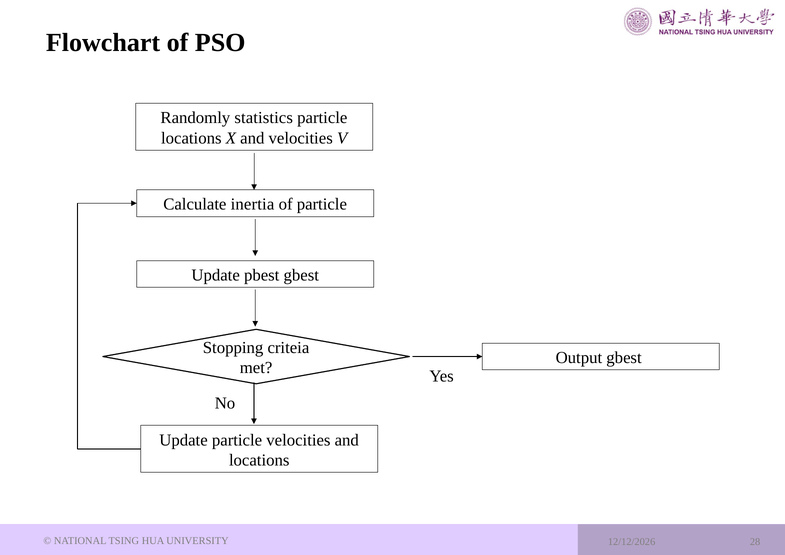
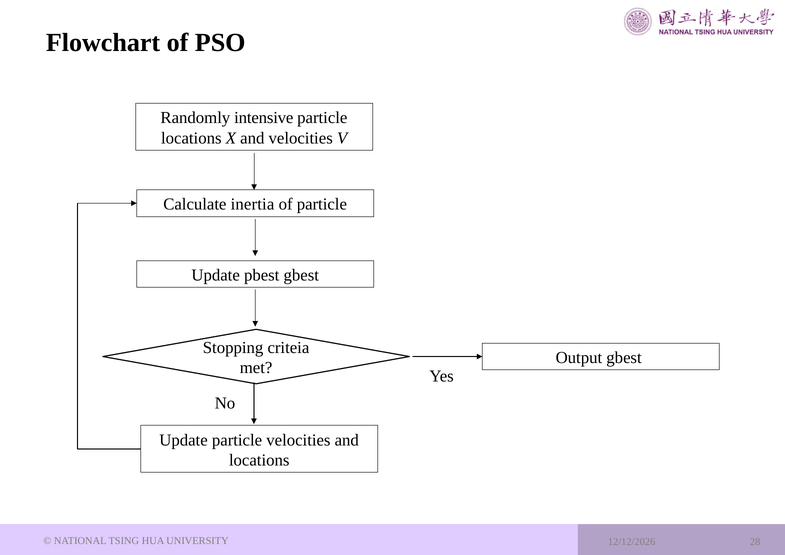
statistics: statistics -> intensive
